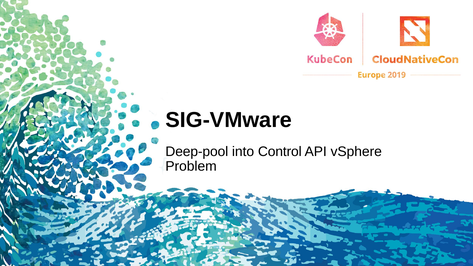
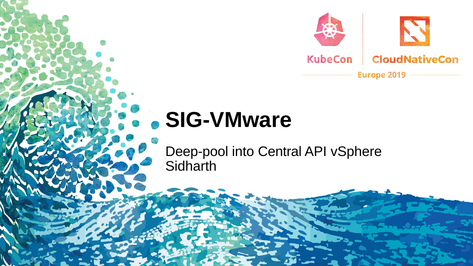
Control: Control -> Central
Problem: Problem -> Sidharth
